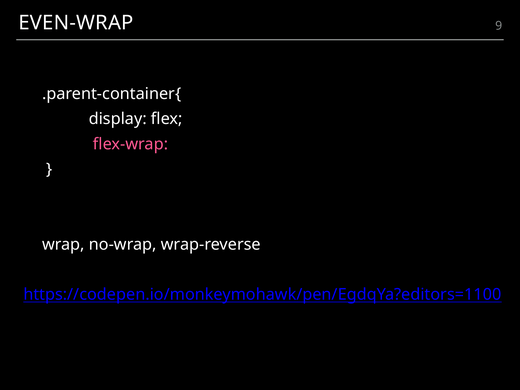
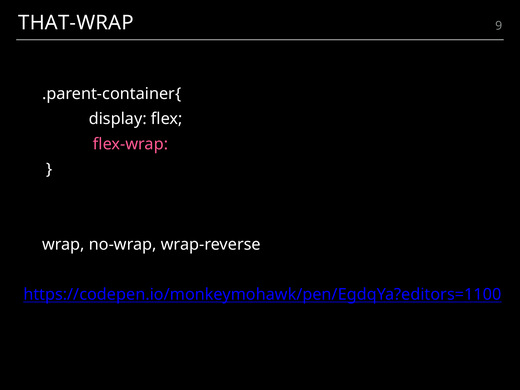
EVEN-WRAP: EVEN-WRAP -> THAT-WRAP
